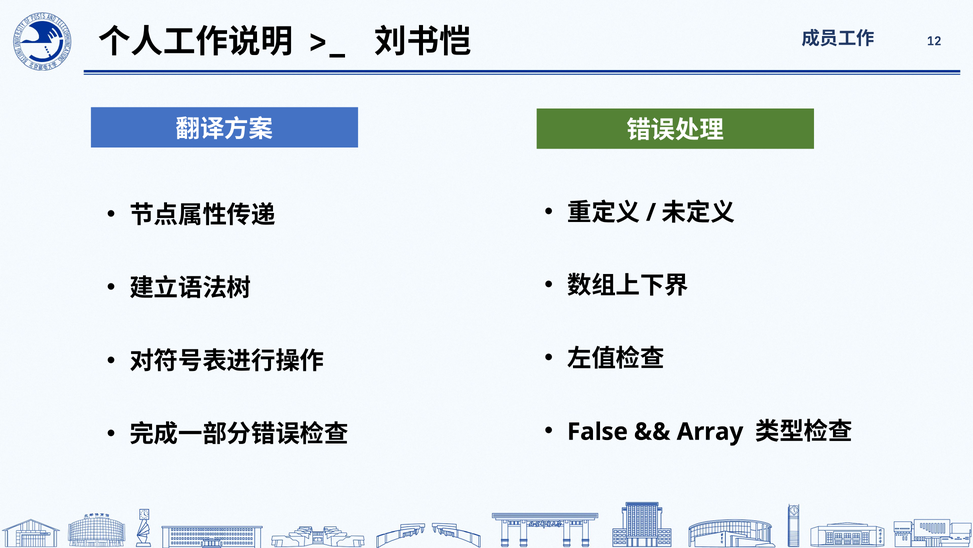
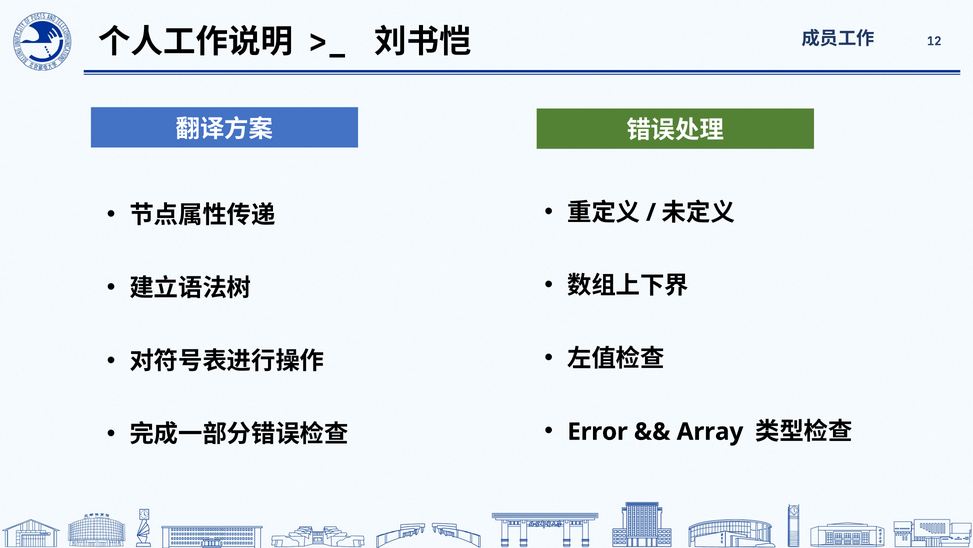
False: False -> Error
